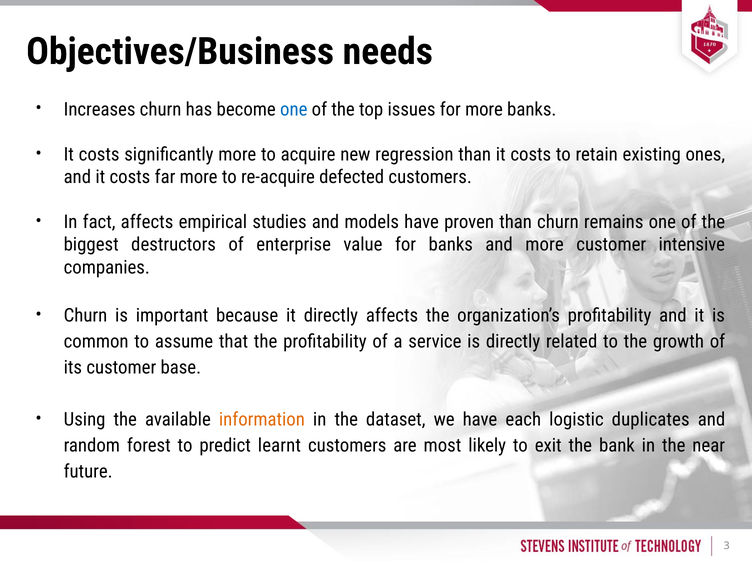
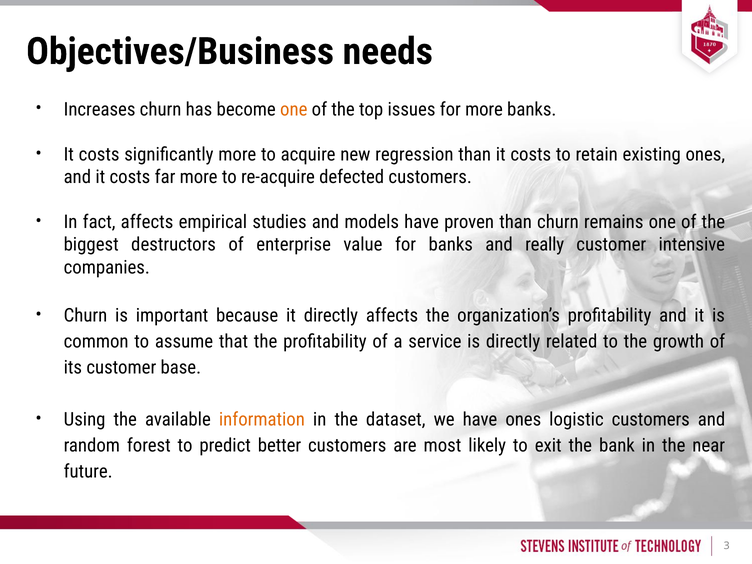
one at (294, 109) colour: blue -> orange
and more: more -> really
have each: each -> ones
logistic duplicates: duplicates -> customers
learnt: learnt -> better
